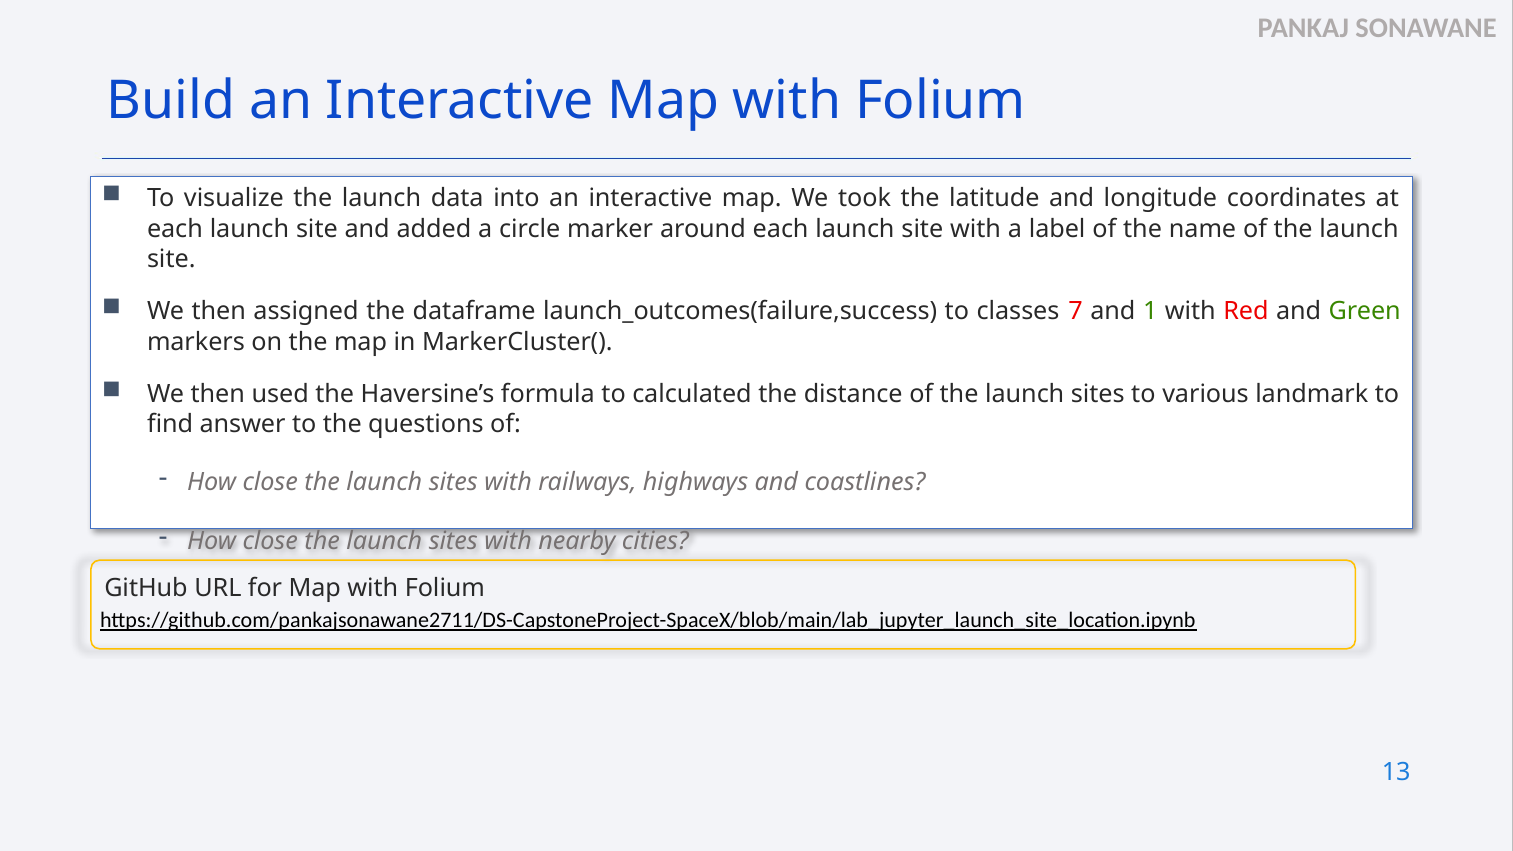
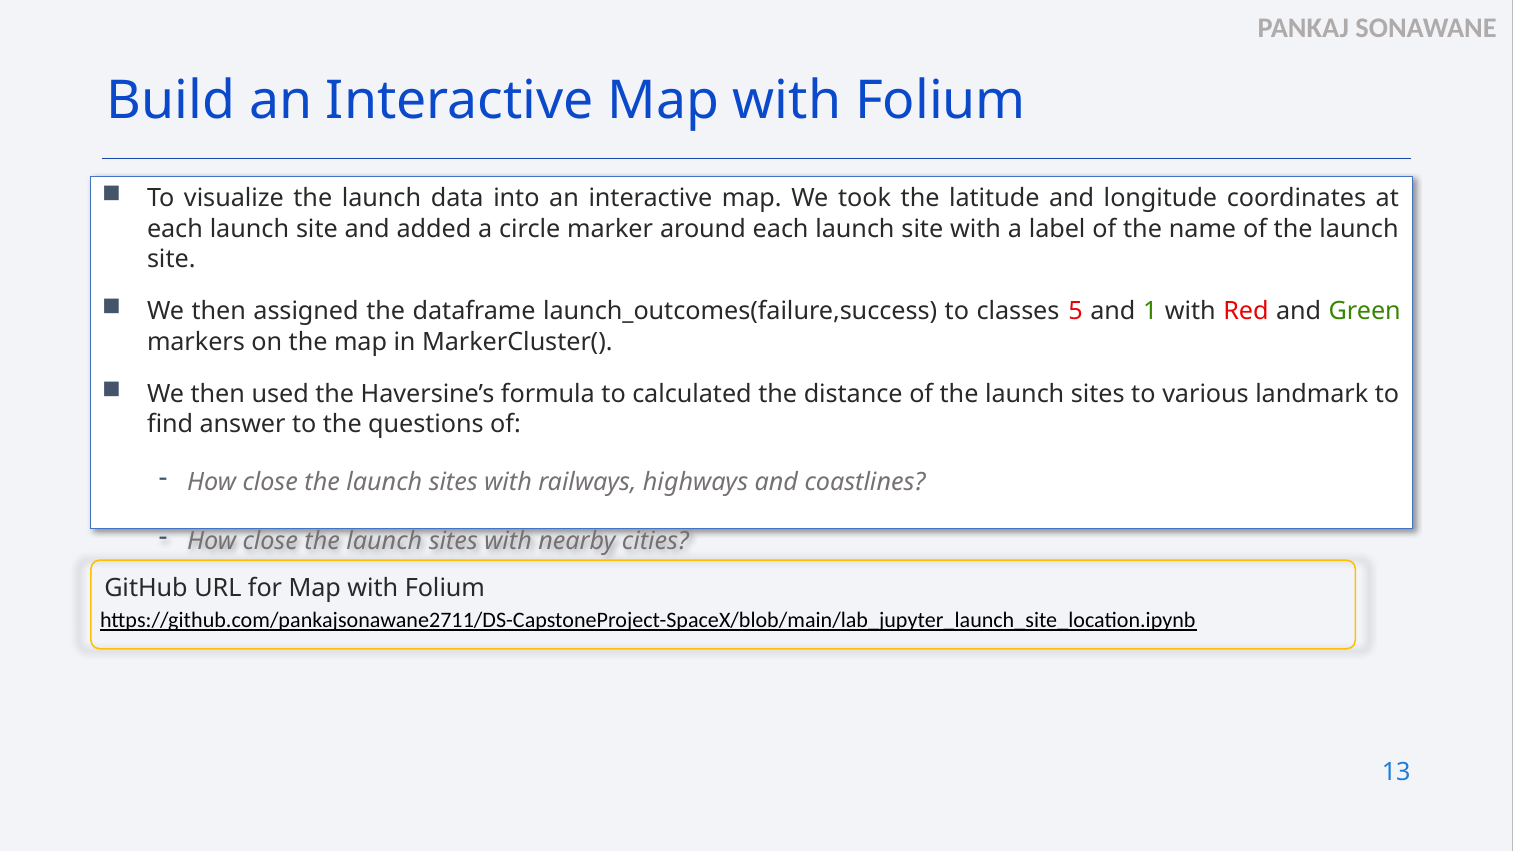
7: 7 -> 5
